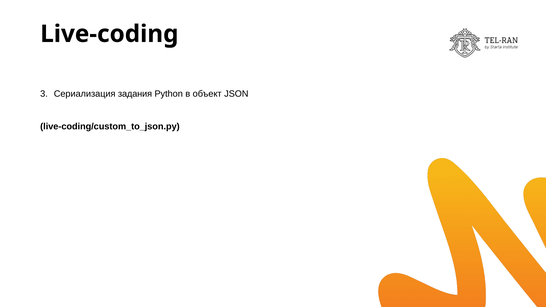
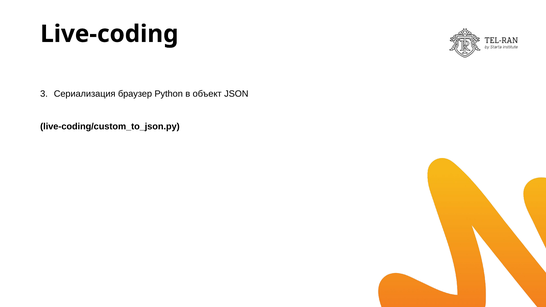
задания: задания -> браузер
